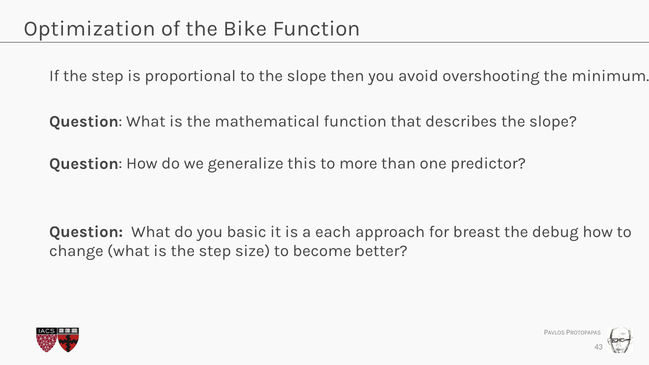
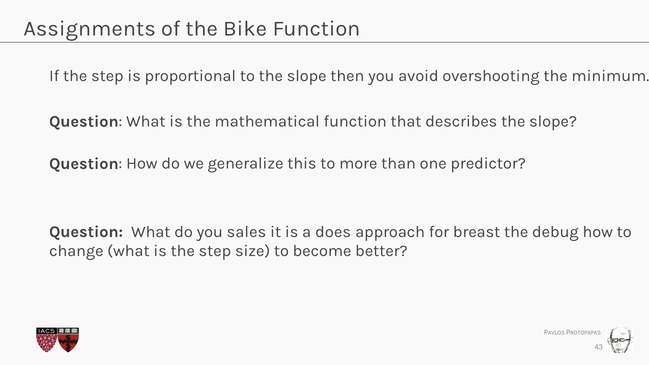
Optimization: Optimization -> Assignments
basic: basic -> sales
each: each -> does
